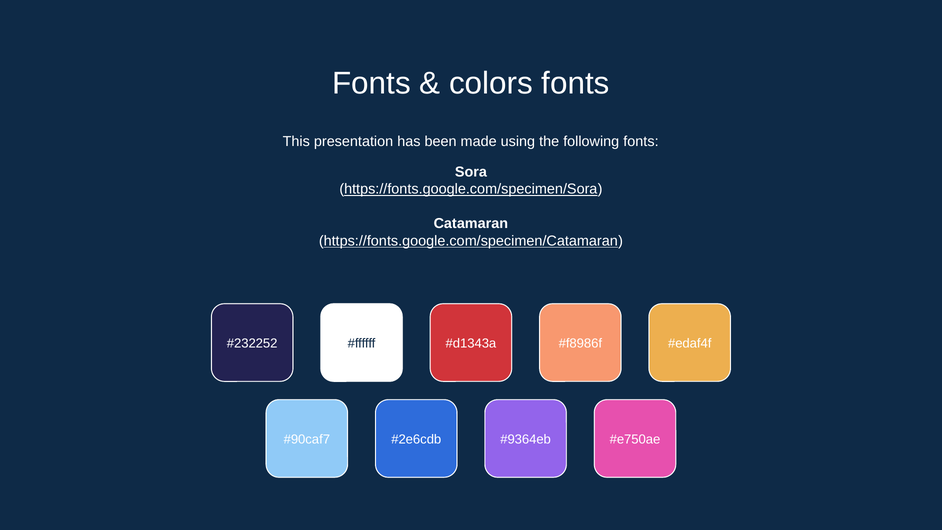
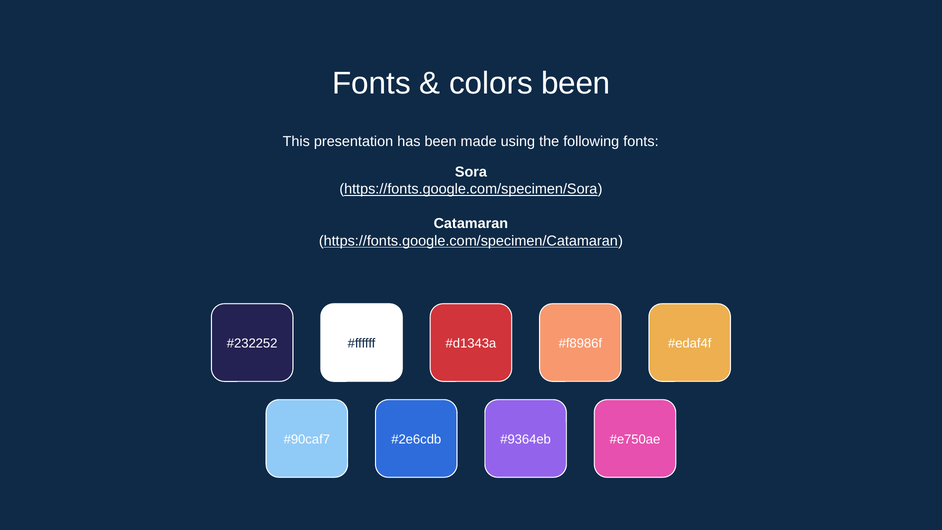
colors fonts: fonts -> been
